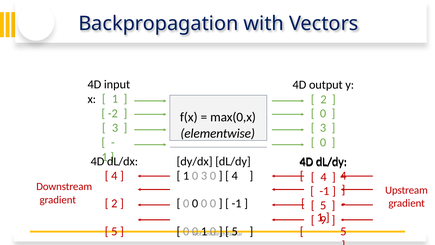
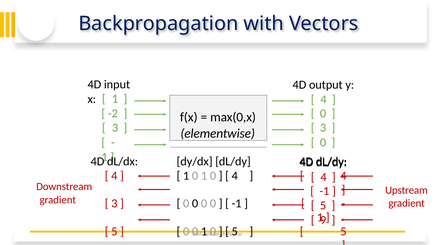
2 at (324, 99): 2 -> 4
1 0 3: 3 -> 1
2 at (114, 203): 2 -> 3
